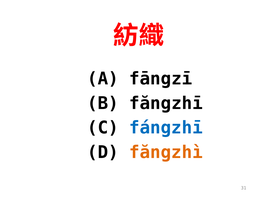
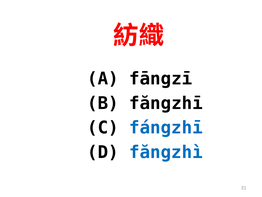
făngzhì colour: orange -> blue
